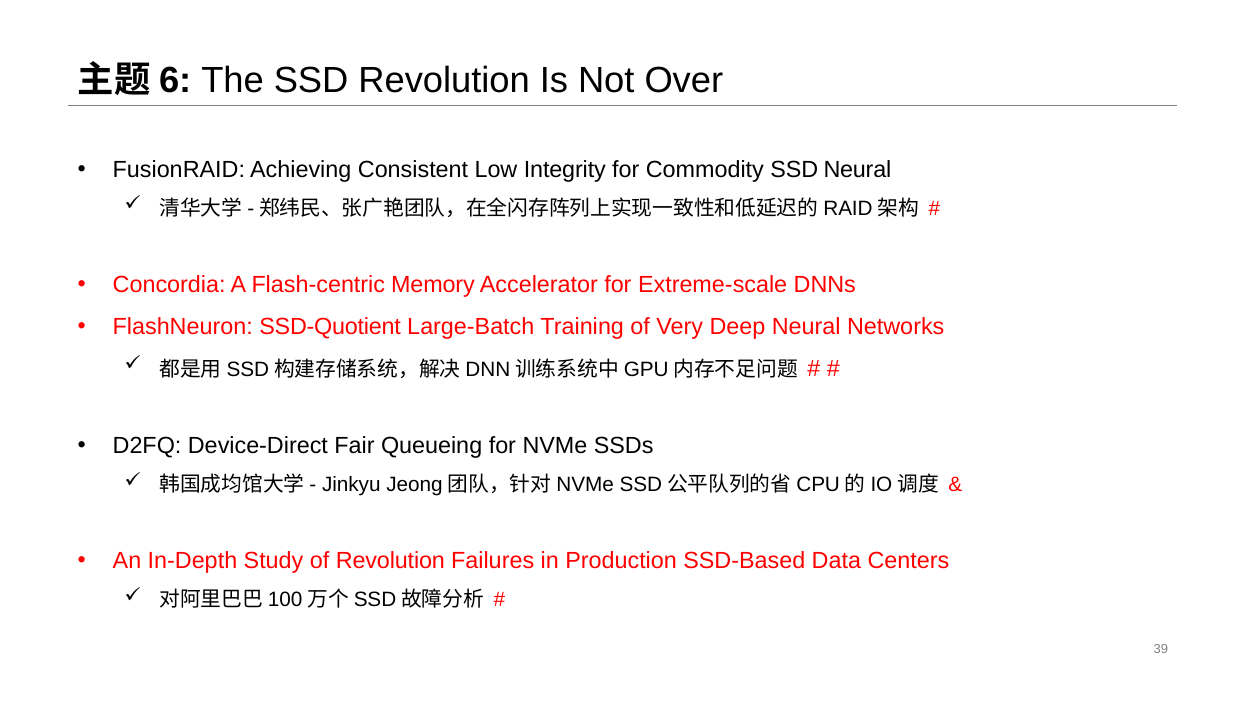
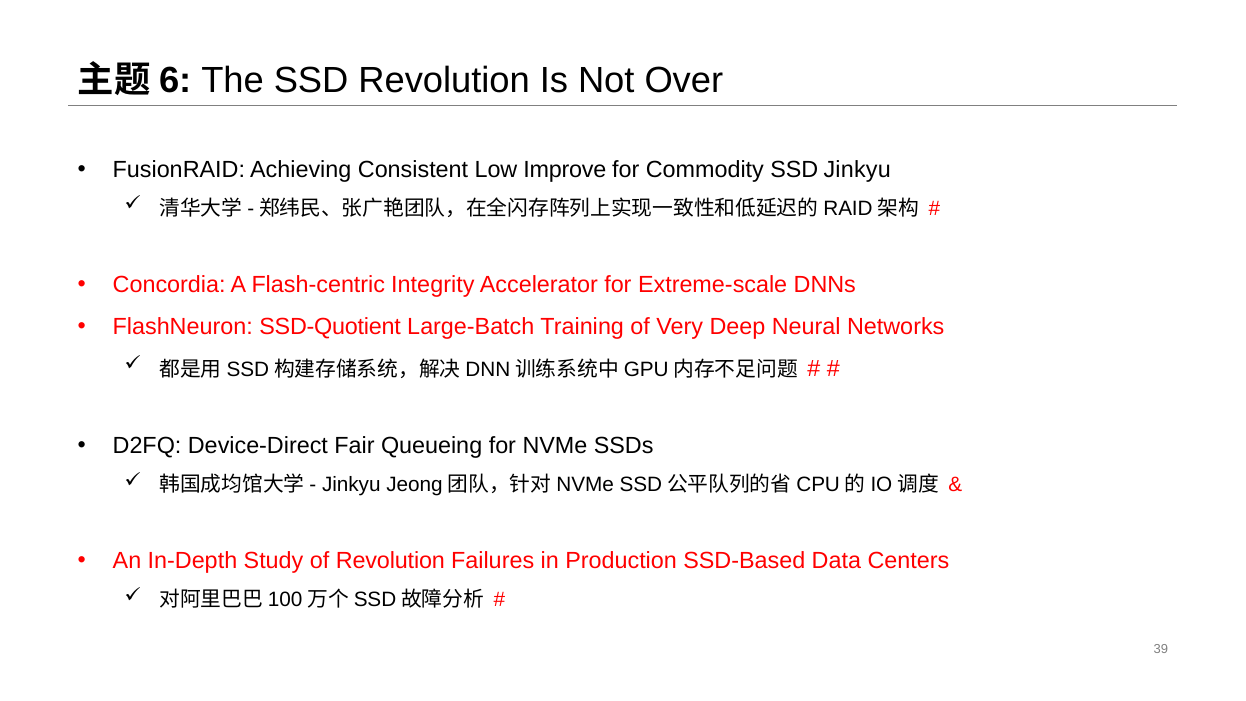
Integrity: Integrity -> Improve
SSD Neural: Neural -> Jinkyu
Memory: Memory -> Integrity
